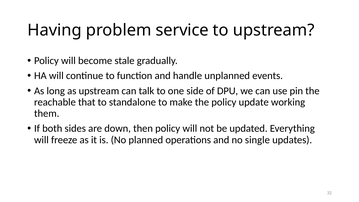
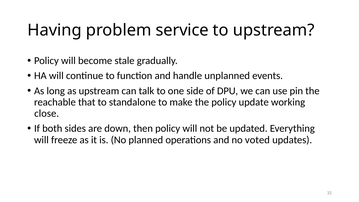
them: them -> close
single: single -> voted
